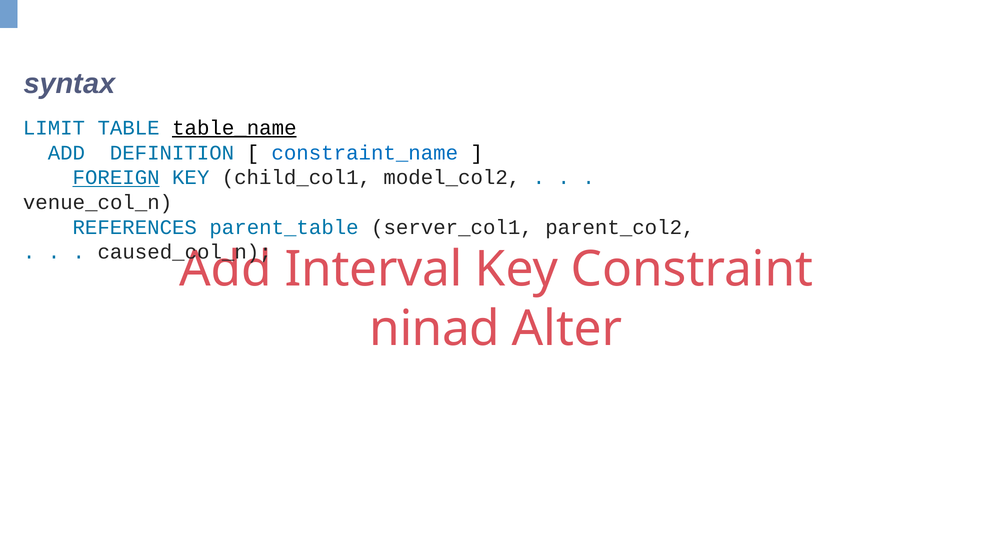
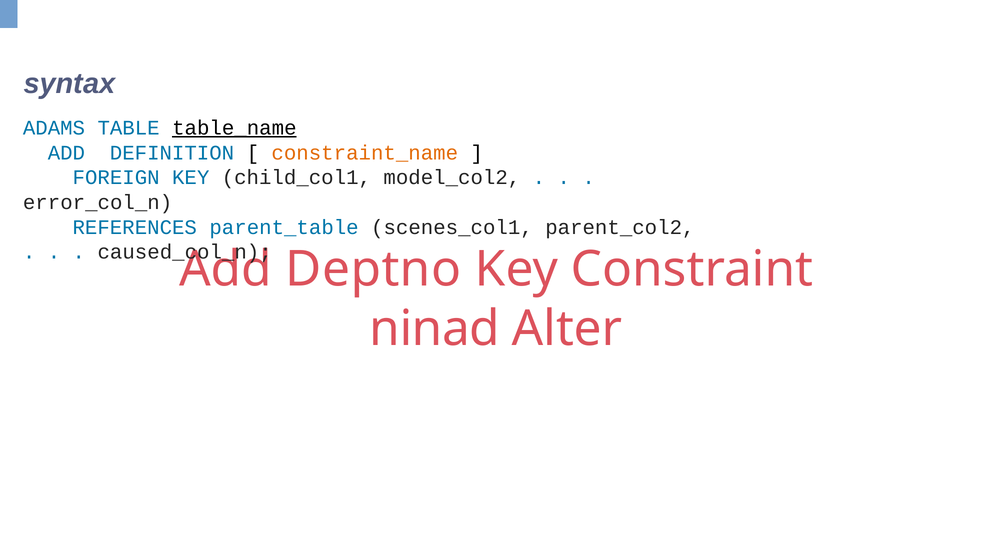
LIMIT: LIMIT -> ADAMS
constraint_name colour: blue -> orange
FOREIGN underline: present -> none
venue_col_n: venue_col_n -> error_col_n
server_col1: server_col1 -> scenes_col1
Interval: Interval -> Deptno
